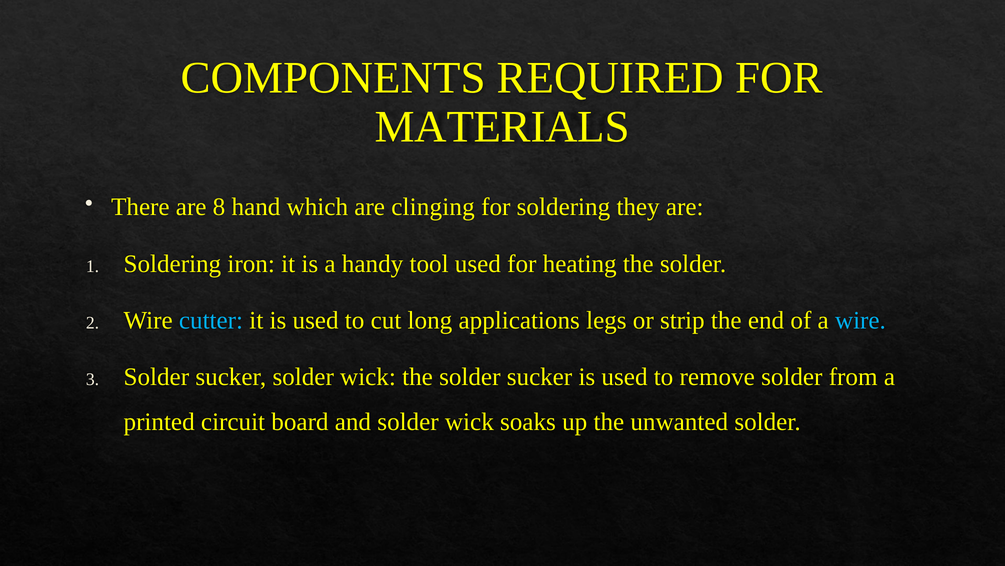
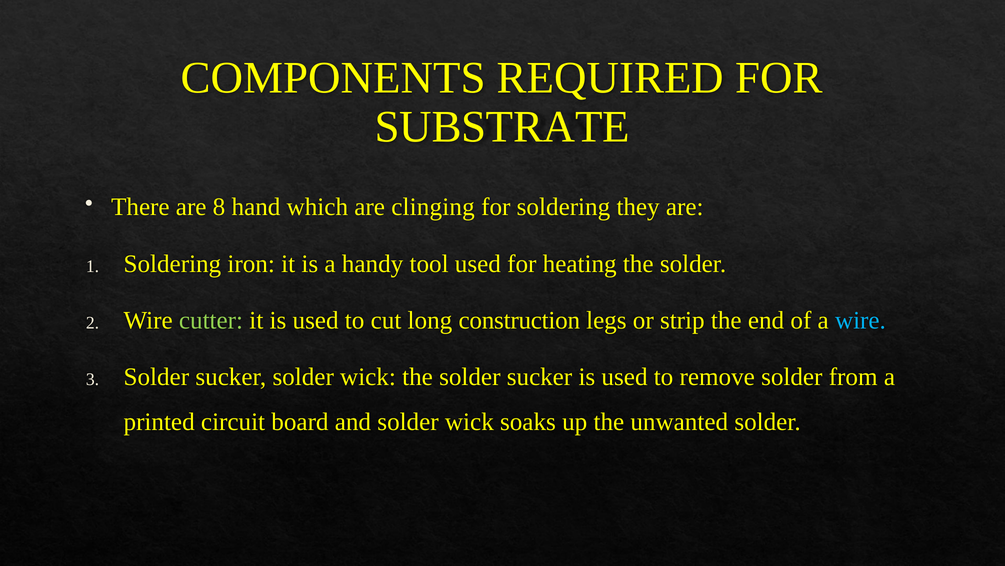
MATERIALS: MATERIALS -> SUBSTRATE
cutter colour: light blue -> light green
applications: applications -> construction
